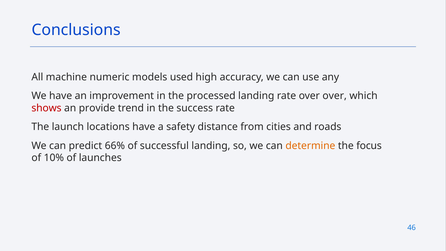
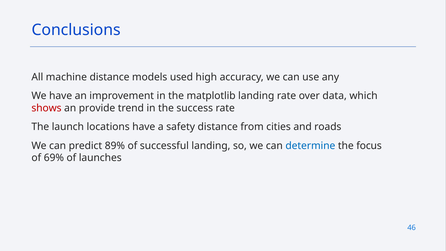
machine numeric: numeric -> distance
processed: processed -> matplotlib
over over: over -> data
66%: 66% -> 89%
determine colour: orange -> blue
10%: 10% -> 69%
